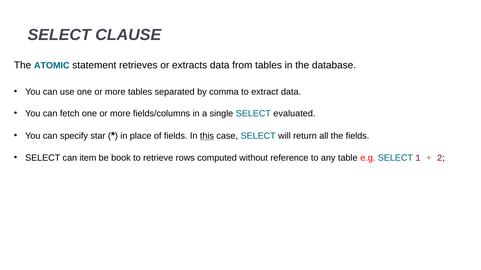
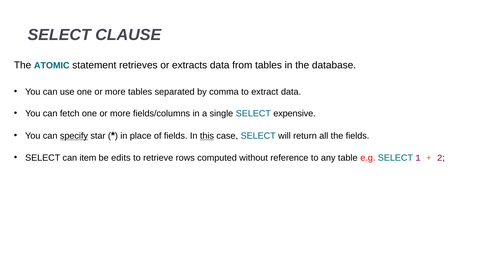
evaluated: evaluated -> expensive
specify underline: none -> present
book: book -> edits
